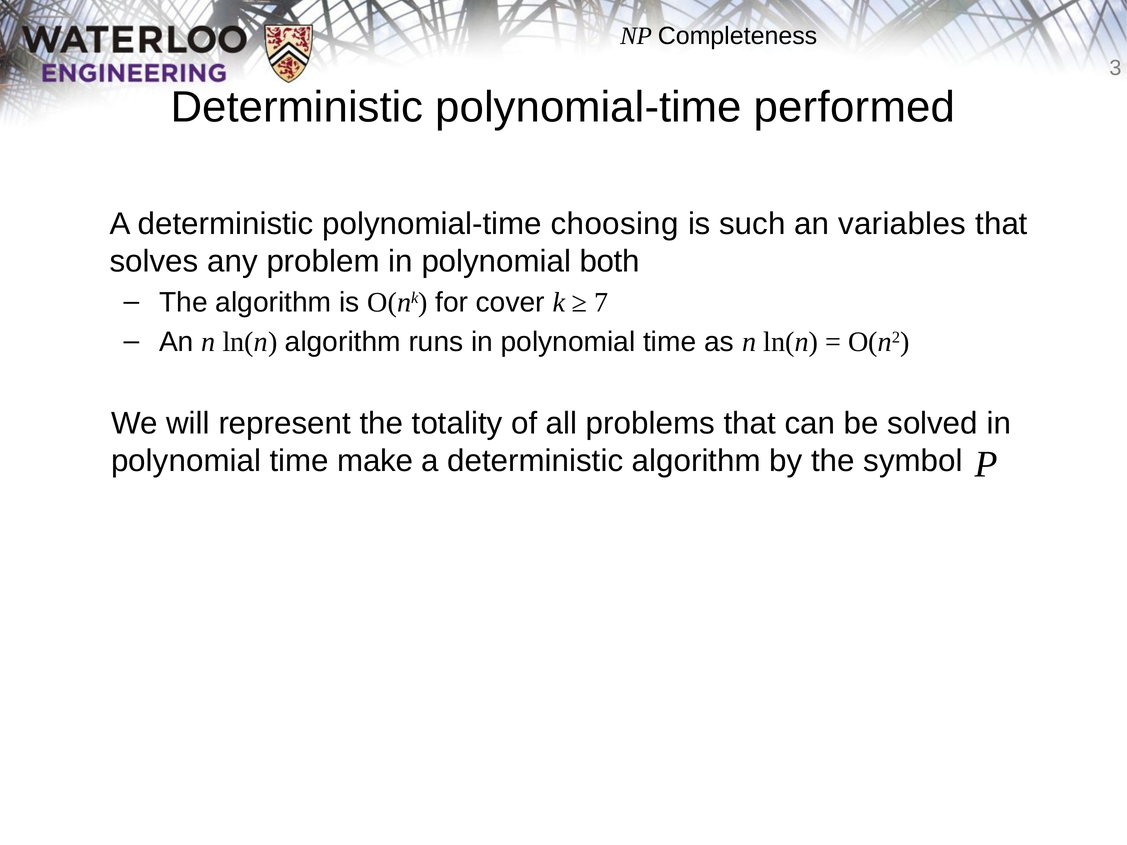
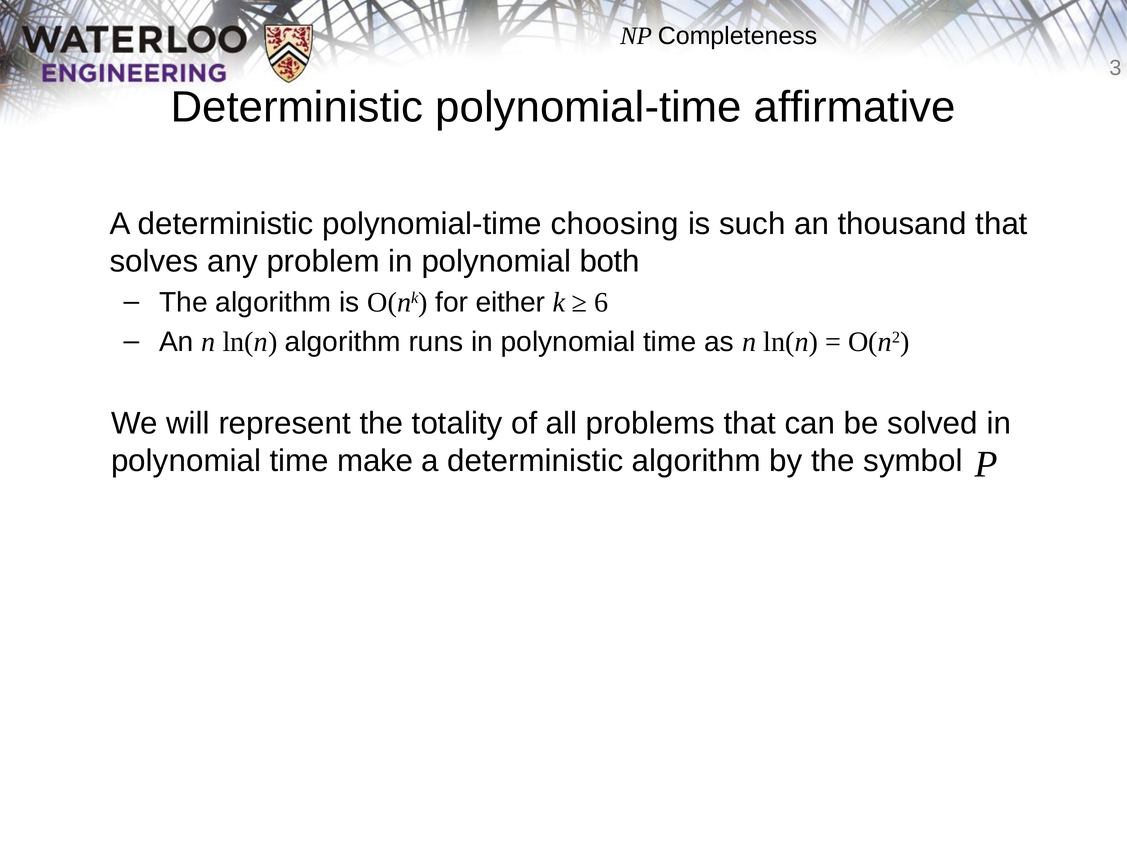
performed: performed -> affirmative
variables: variables -> thousand
cover: cover -> either
7: 7 -> 6
